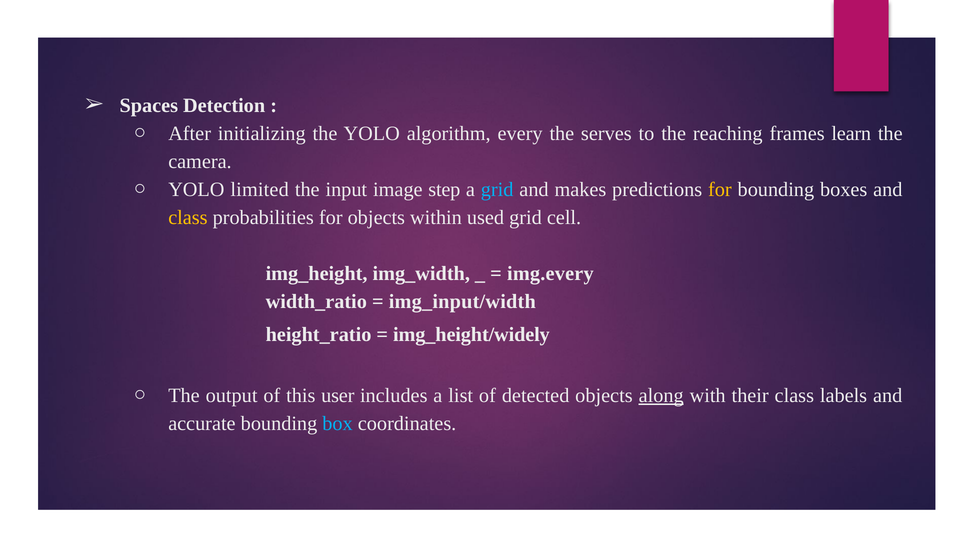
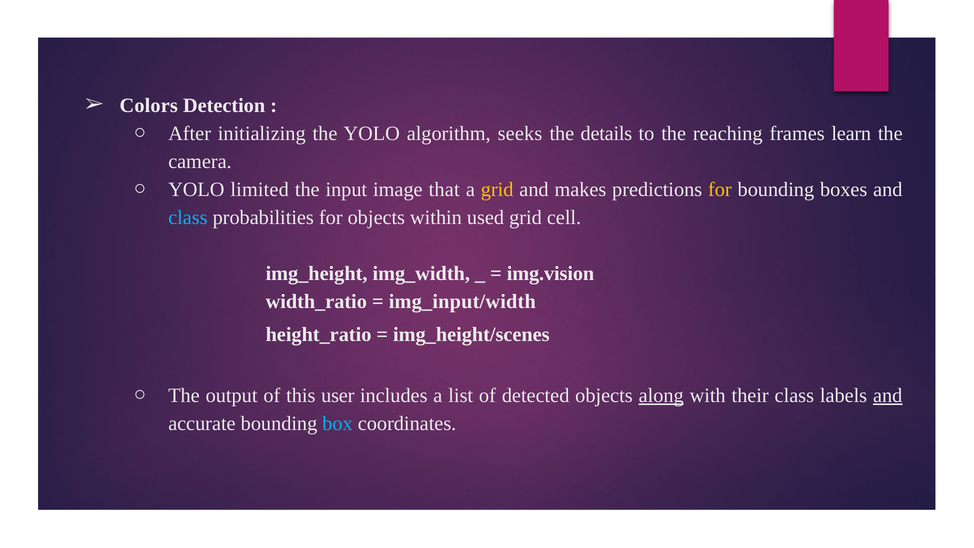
Spaces: Spaces -> Colors
every: every -> seeks
serves: serves -> details
step: step -> that
grid at (497, 189) colour: light blue -> yellow
class at (188, 217) colour: yellow -> light blue
img.every: img.every -> img.vision
img_height/widely: img_height/widely -> img_height/scenes
and at (888, 396) underline: none -> present
